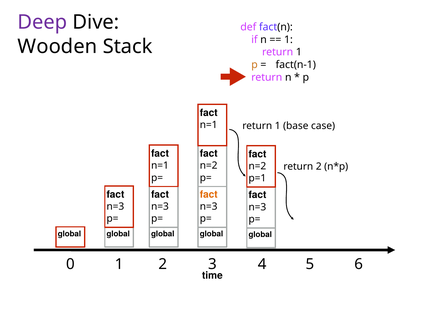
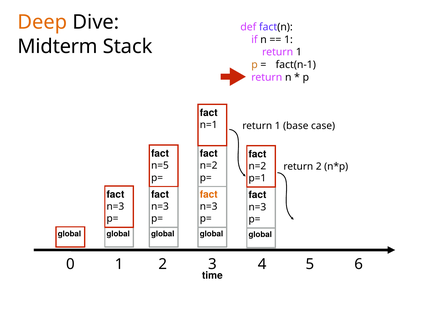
Deep colour: purple -> orange
Wooden: Wooden -> Midterm
n=1 at (160, 165): n=1 -> n=5
